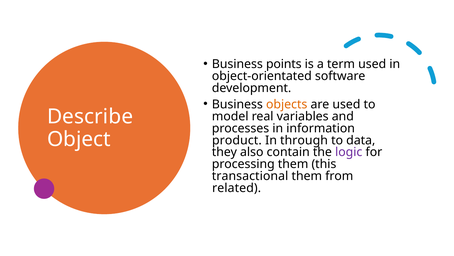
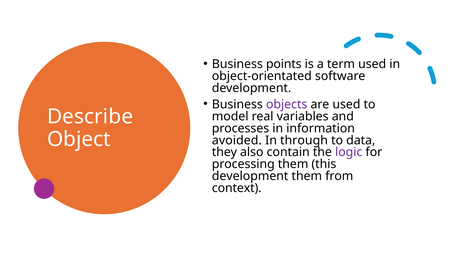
objects colour: orange -> purple
product: product -> avoided
transactional at (250, 176): transactional -> development
related: related -> context
